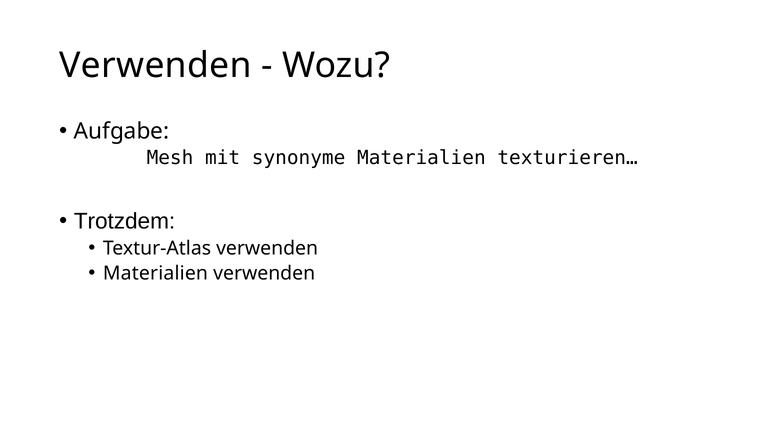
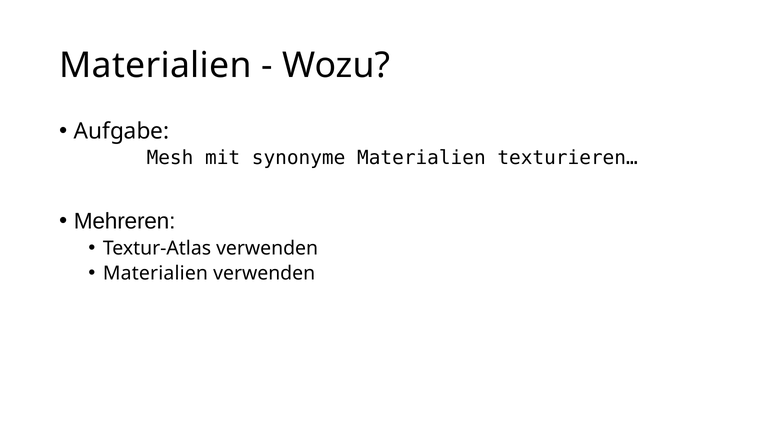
Verwenden at (156, 65): Verwenden -> Materialien
Trotzdem: Trotzdem -> Mehreren
